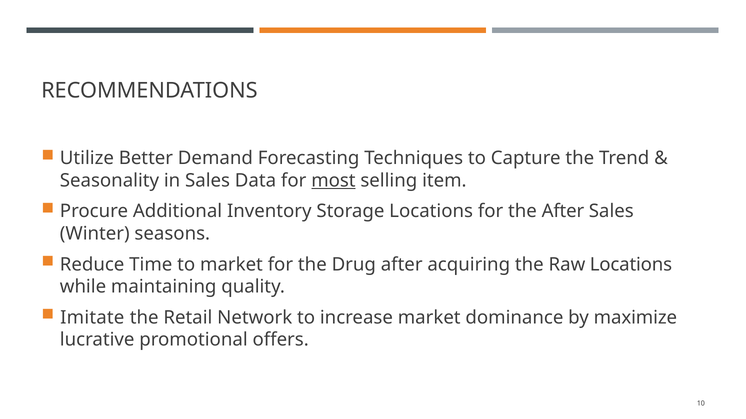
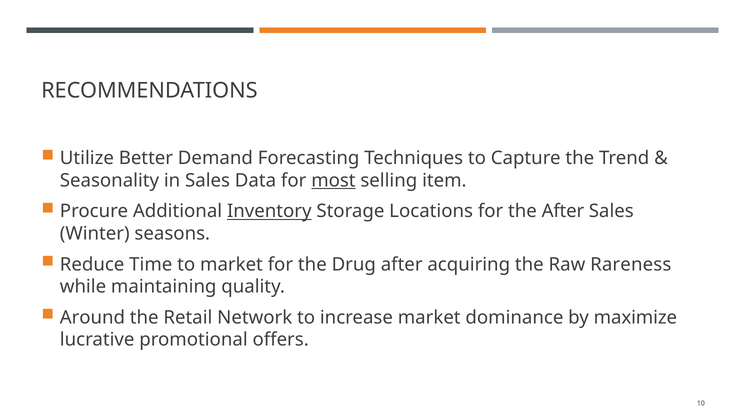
Inventory underline: none -> present
Raw Locations: Locations -> Rareness
Imitate: Imitate -> Around
